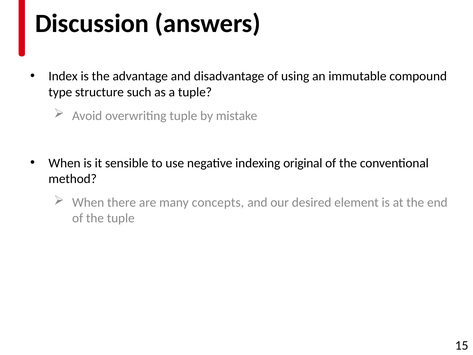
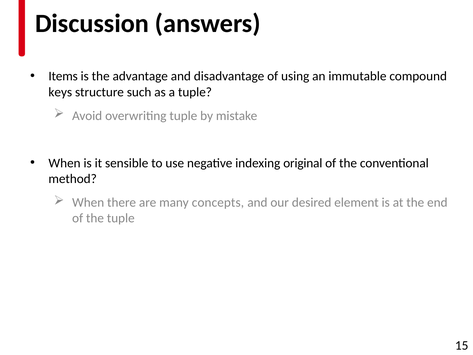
Index: Index -> Items
type: type -> keys
